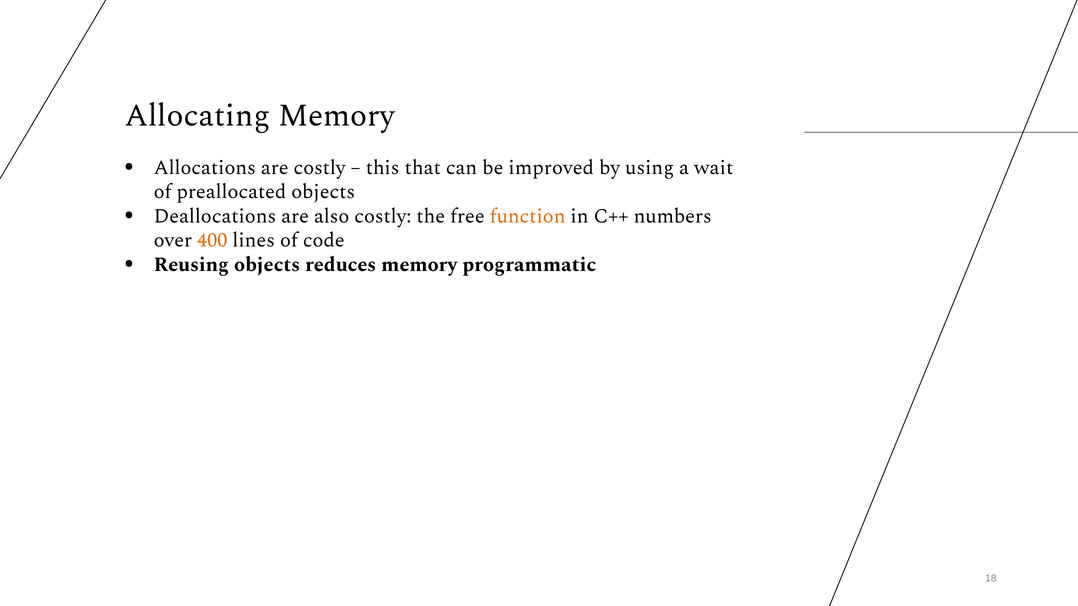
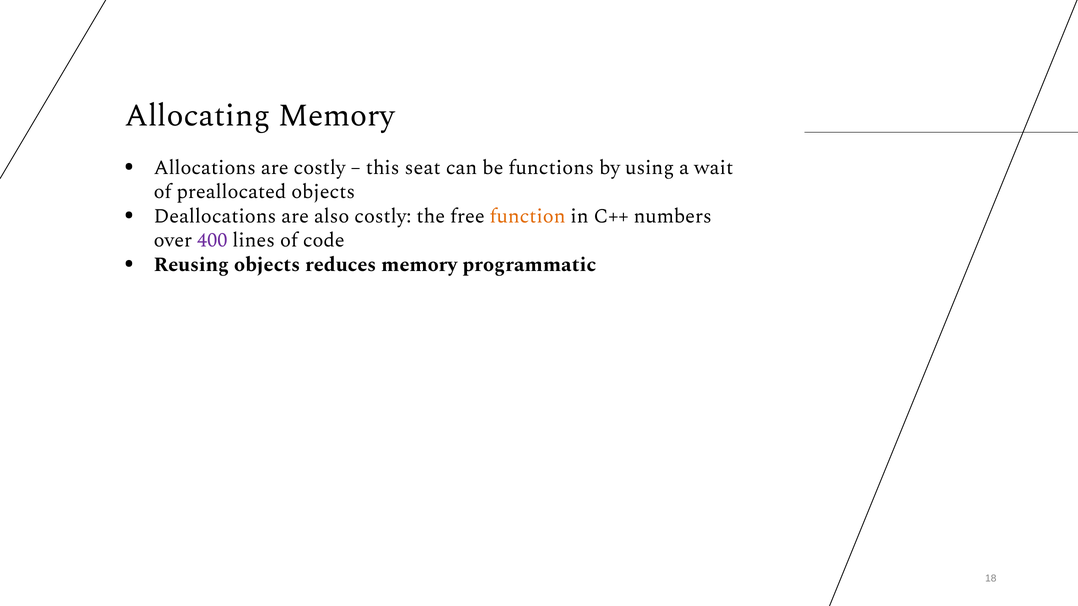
that: that -> seat
improved: improved -> functions
400 colour: orange -> purple
